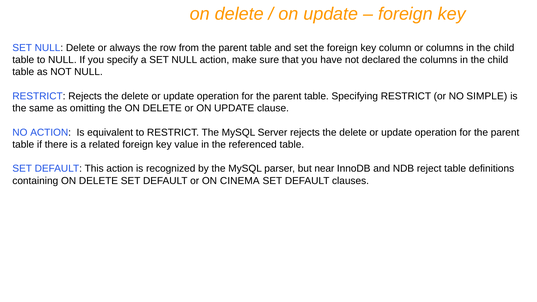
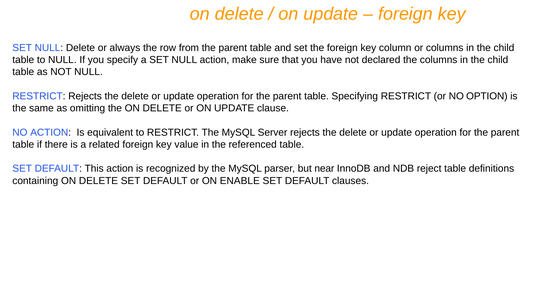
SIMPLE: SIMPLE -> OPTION
CINEMA: CINEMA -> ENABLE
